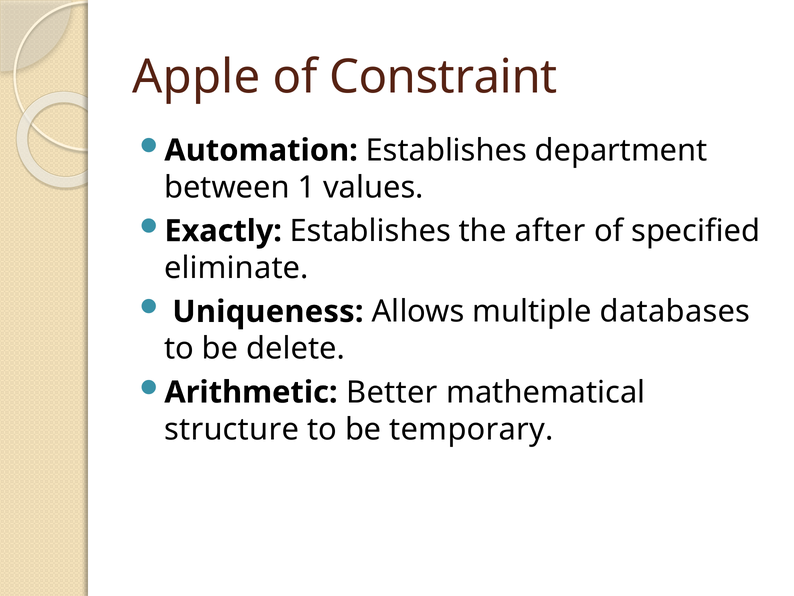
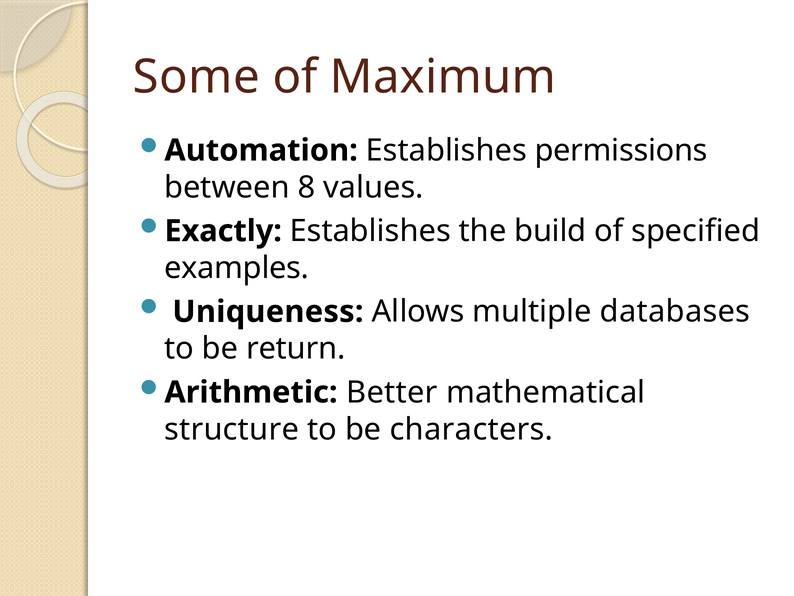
Apple: Apple -> Some
Constraint: Constraint -> Maximum
department: department -> permissions
1: 1 -> 8
after: after -> build
eliminate: eliminate -> examples
delete: delete -> return
temporary: temporary -> characters
